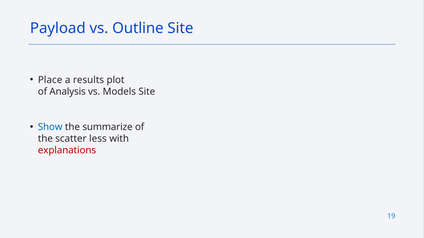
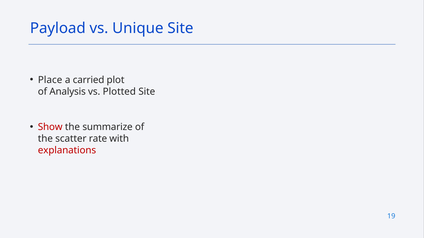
Outline: Outline -> Unique
results: results -> carried
Models: Models -> Plotted
Show colour: blue -> red
less: less -> rate
